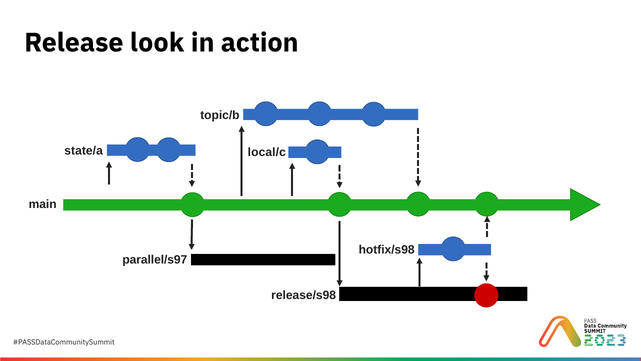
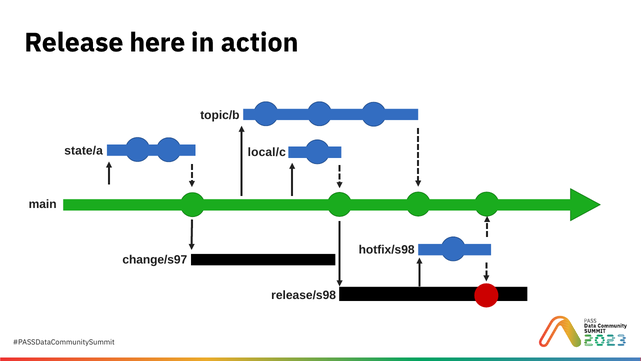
look: look -> here
parallel/s97: parallel/s97 -> change/s97
